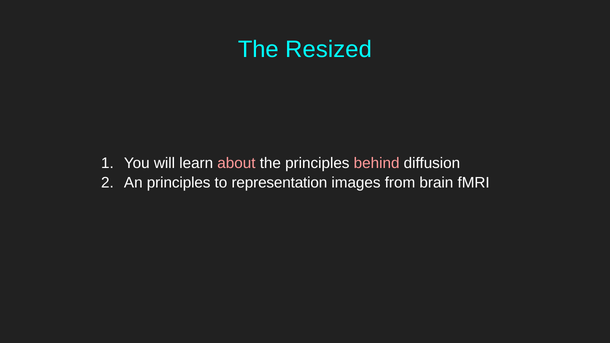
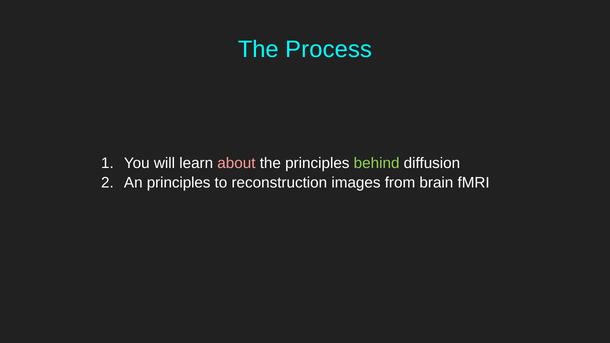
Resized: Resized -> Process
behind colour: pink -> light green
representation: representation -> reconstruction
